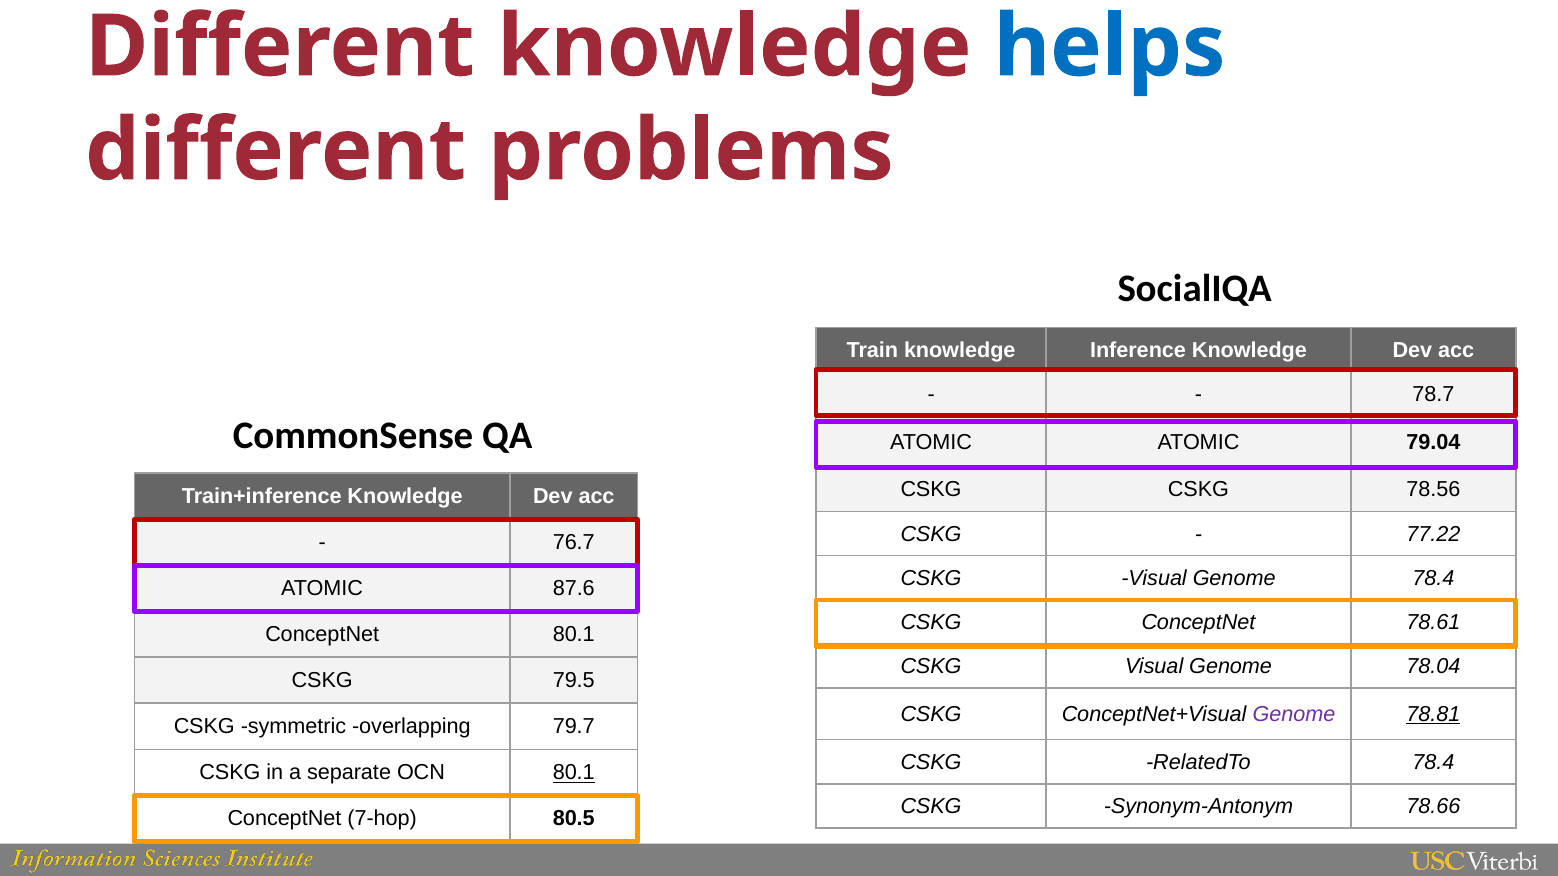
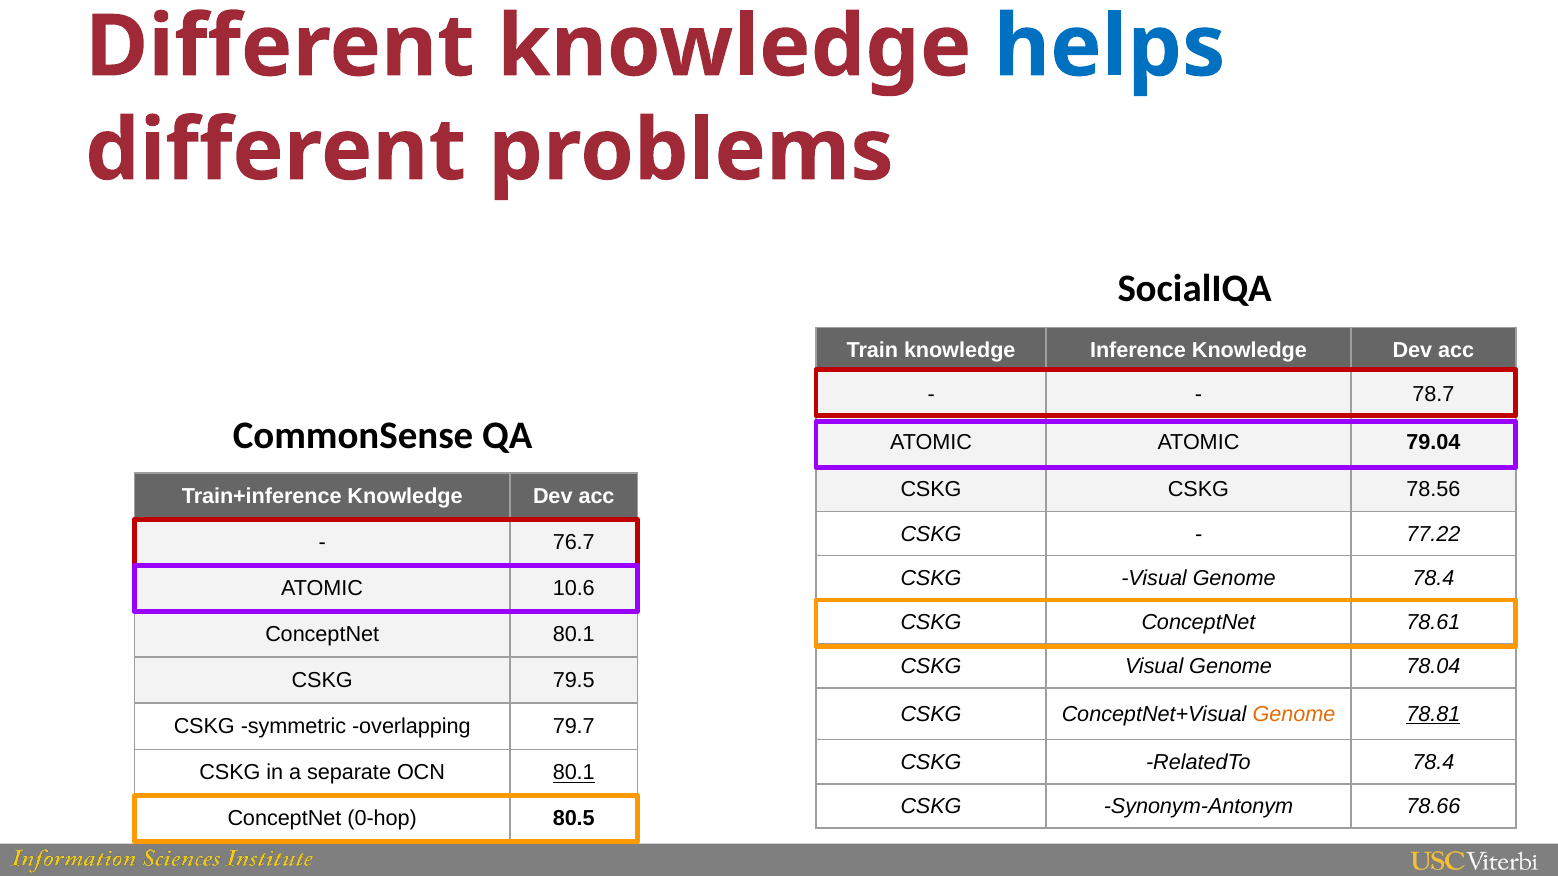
87.6: 87.6 -> 10.6
Genome at (1294, 715) colour: purple -> orange
7-hop: 7-hop -> 0-hop
